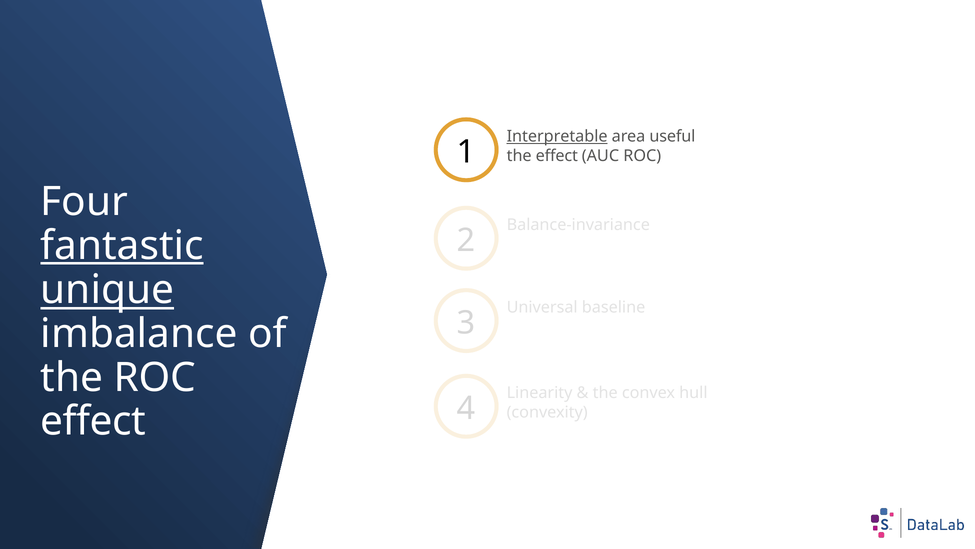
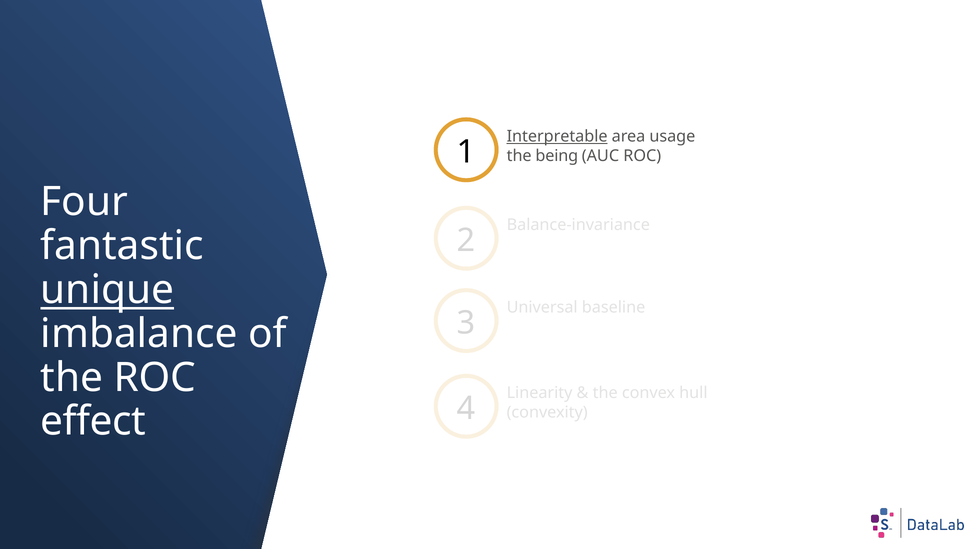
useful: useful -> usage
the effect: effect -> being
fantastic underline: present -> none
